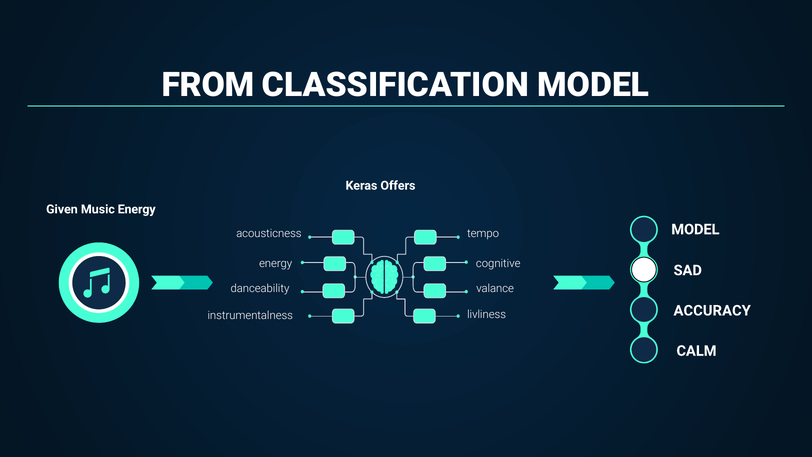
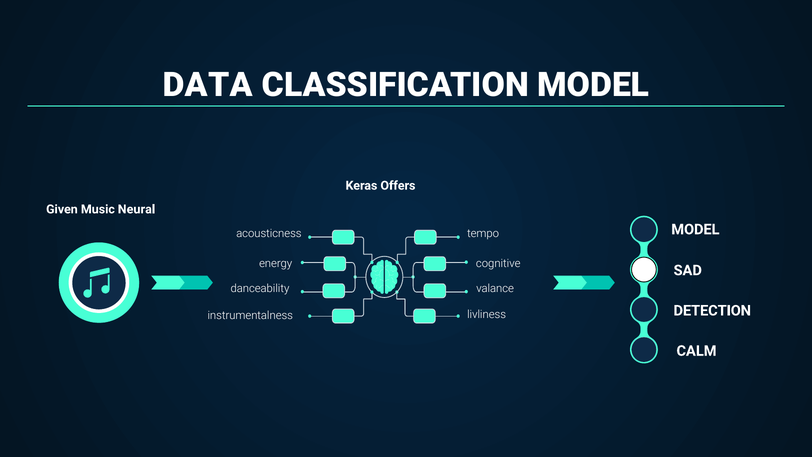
FROM: FROM -> DATA
Music Energy: Energy -> Neural
ACCURACY: ACCURACY -> DETECTION
